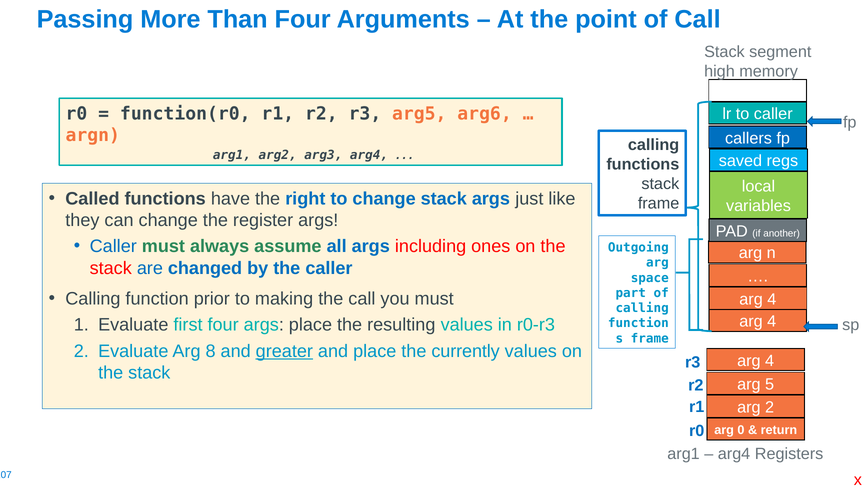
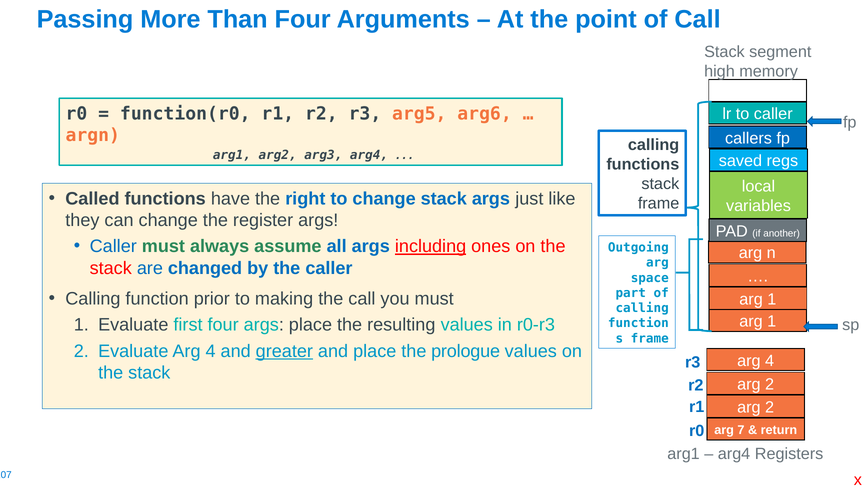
including underline: none -> present
4 at (772, 299): 4 -> 1
4 at (772, 321): 4 -> 1
Evaluate Arg 8: 8 -> 4
currently: currently -> prologue
5 at (770, 385): 5 -> 2
0: 0 -> 7
